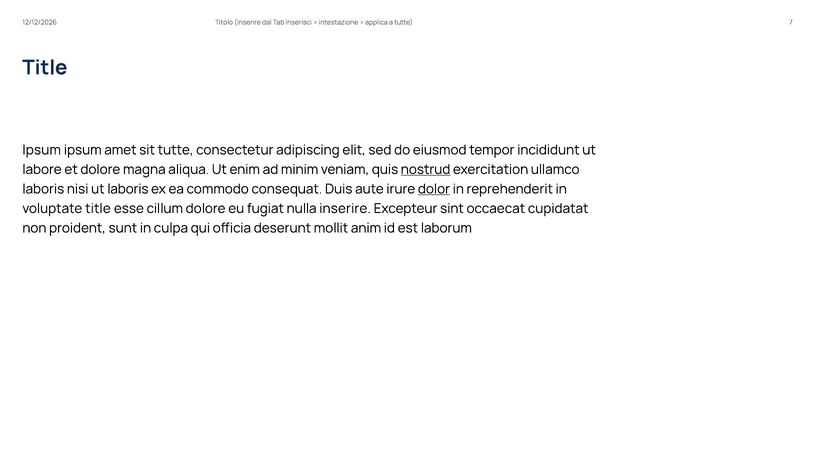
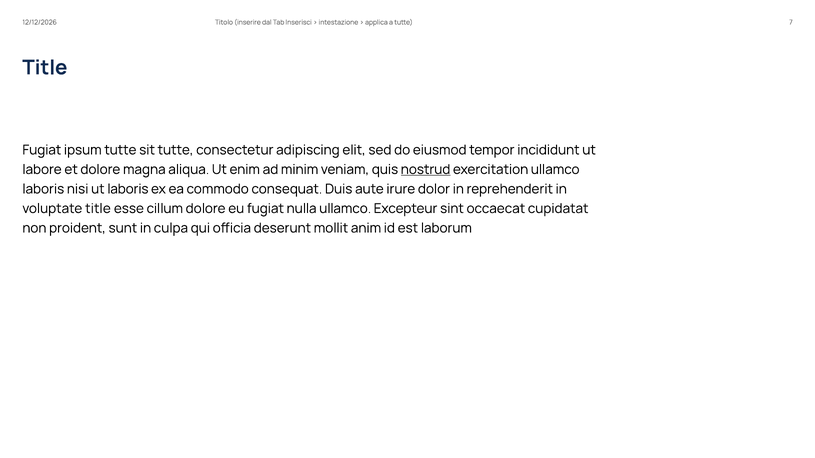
Ipsum at (42, 150): Ipsum -> Fugiat
ipsum amet: amet -> tutte
dolor underline: present -> none
nulla inserire: inserire -> ullamco
